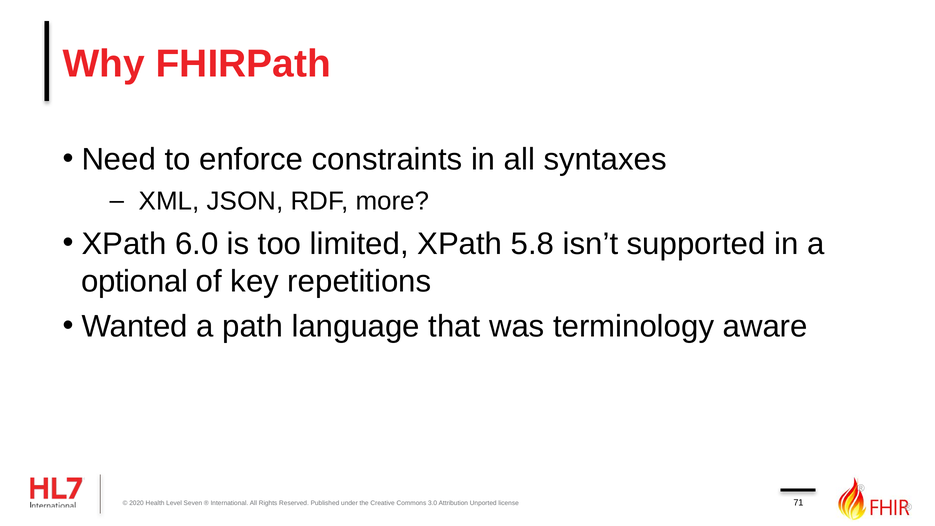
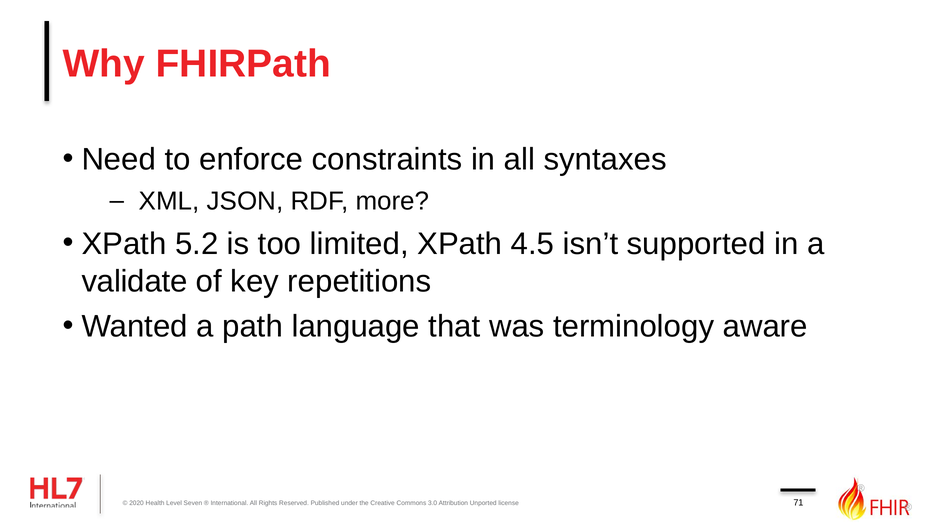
6.0: 6.0 -> 5.2
5.8: 5.8 -> 4.5
optional: optional -> validate
